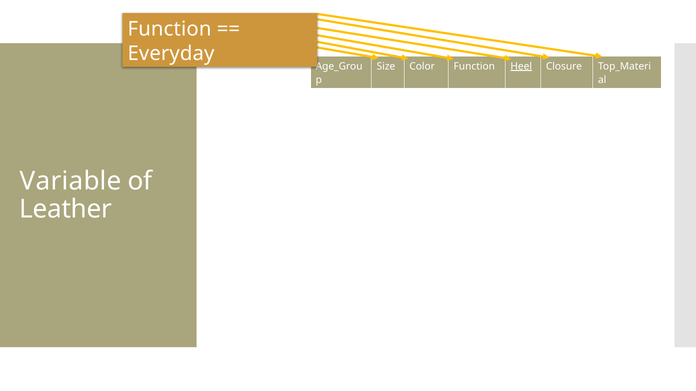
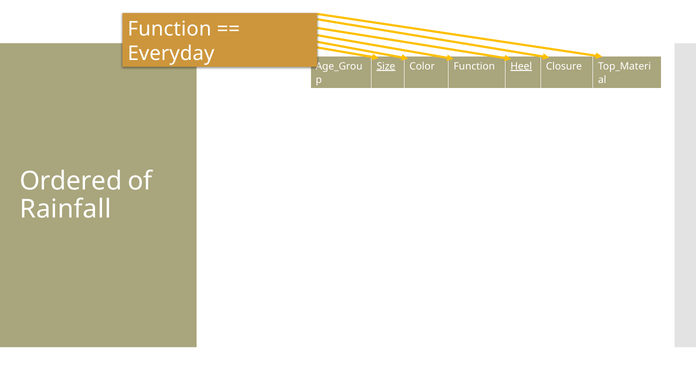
Size underline: none -> present
Variable: Variable -> Ordered
Leather: Leather -> Rainfall
